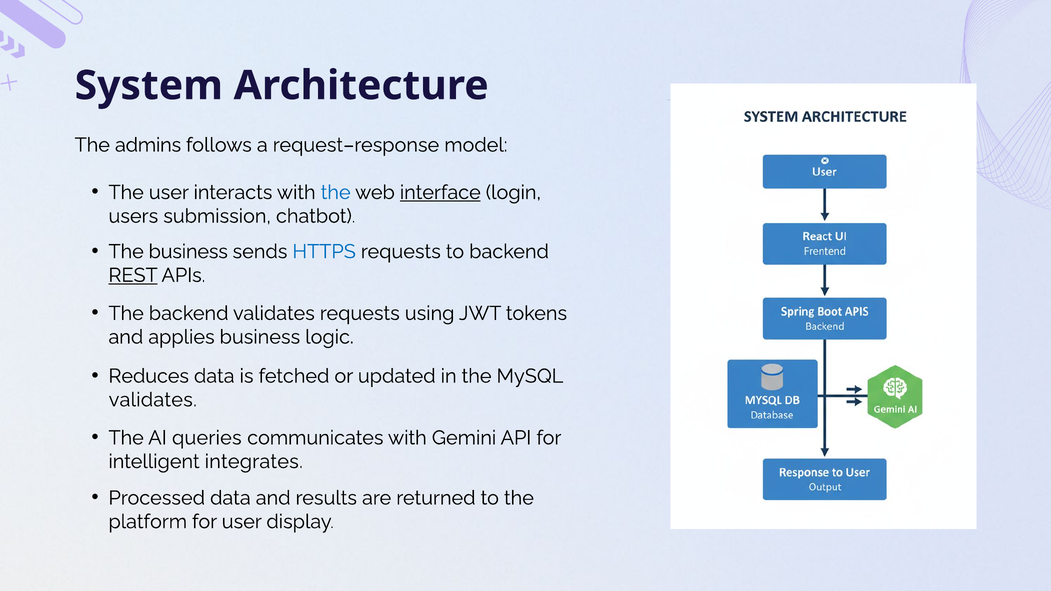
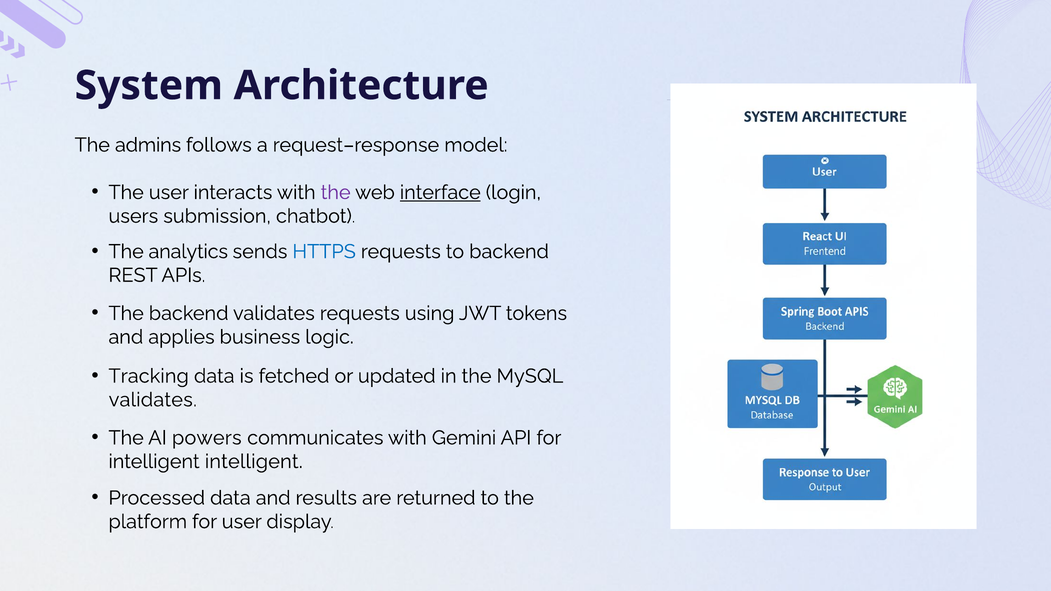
the at (336, 192) colour: blue -> purple
The business: business -> analytics
REST underline: present -> none
Reduces: Reduces -> Tracking
queries: queries -> powers
intelligent integrates: integrates -> intelligent
